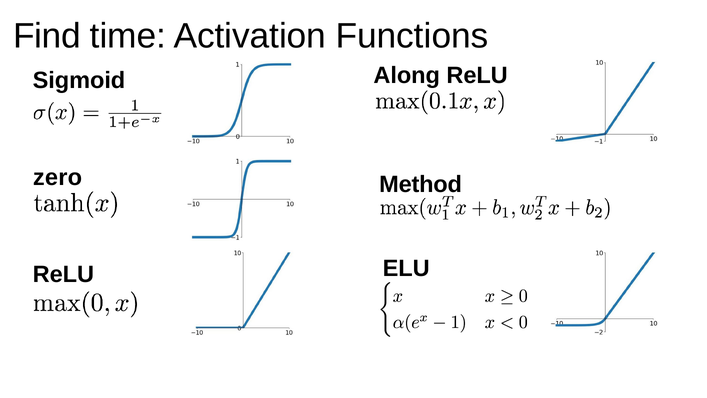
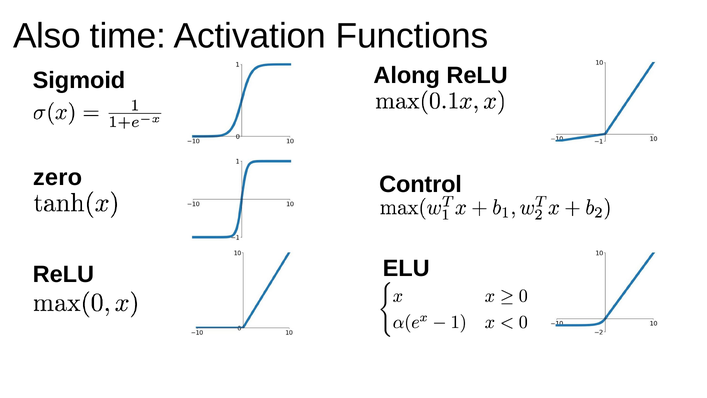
Find: Find -> Also
Method: Method -> Control
